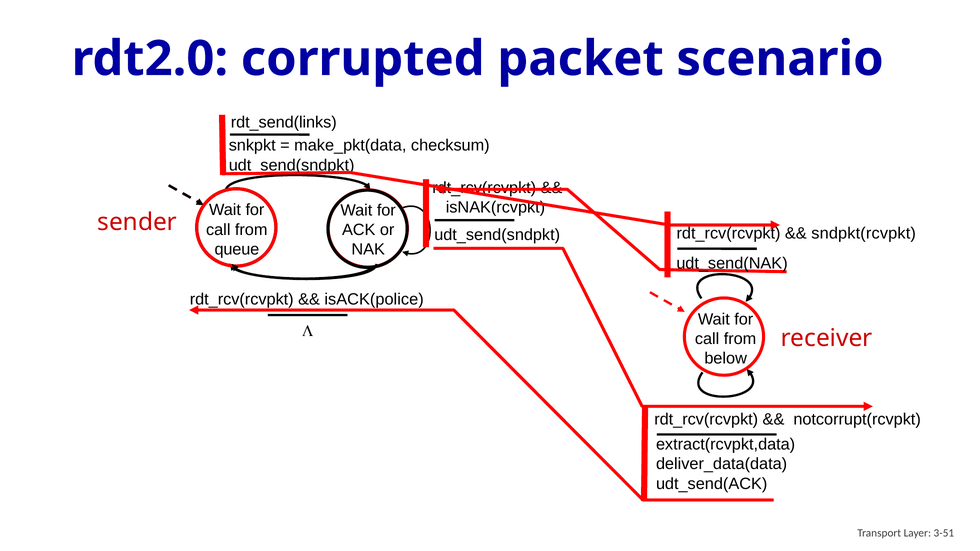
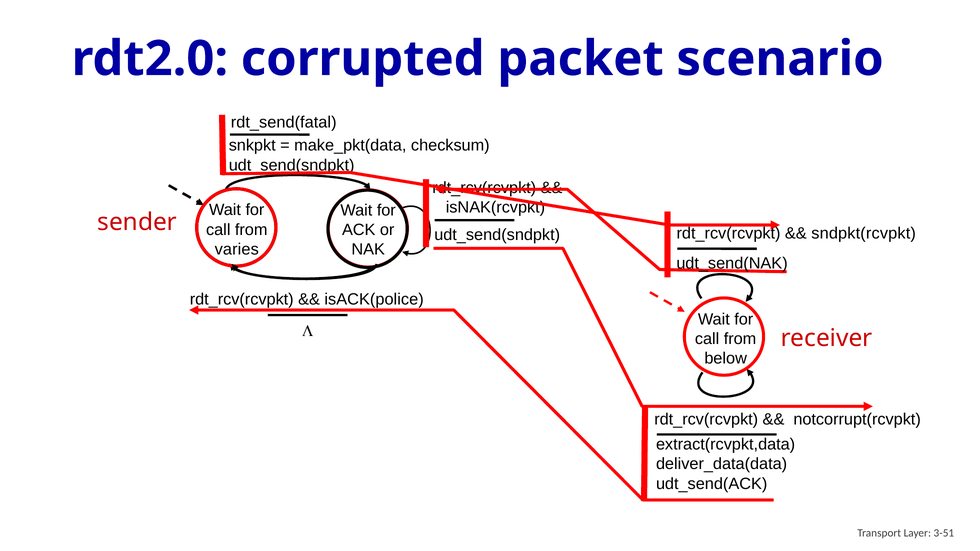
rdt_send(links: rdt_send(links -> rdt_send(fatal
queue: queue -> varies
